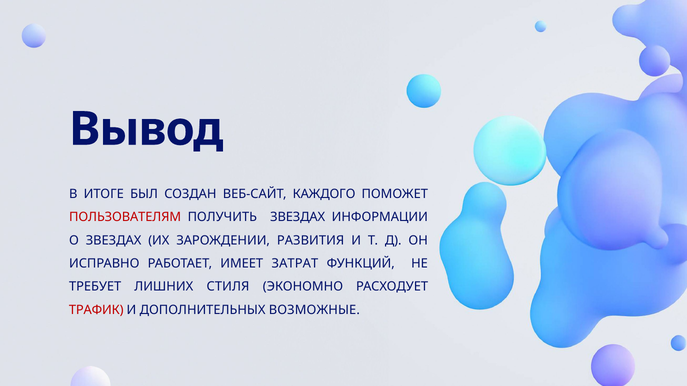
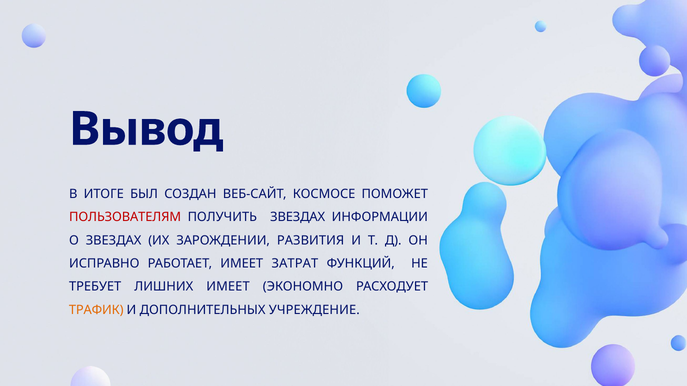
КАЖДОГО: КАЖДОГО -> КОСМОСЕ
ЛИШНИХ СТИЛЯ: СТИЛЯ -> ИМЕЕТ
ТРАФИК colour: red -> orange
ВОЗМОЖНЫЕ: ВОЗМОЖНЫЕ -> УЧРЕЖДЕНИЕ
